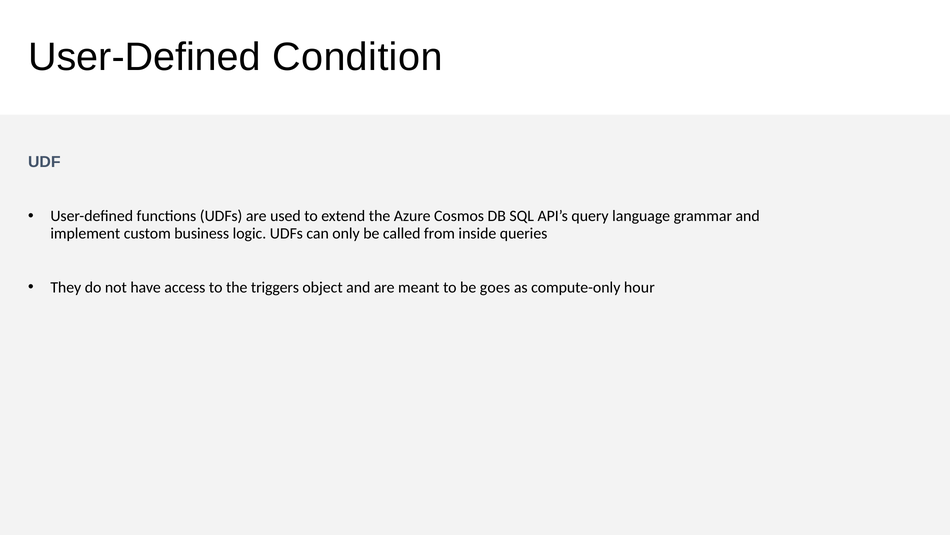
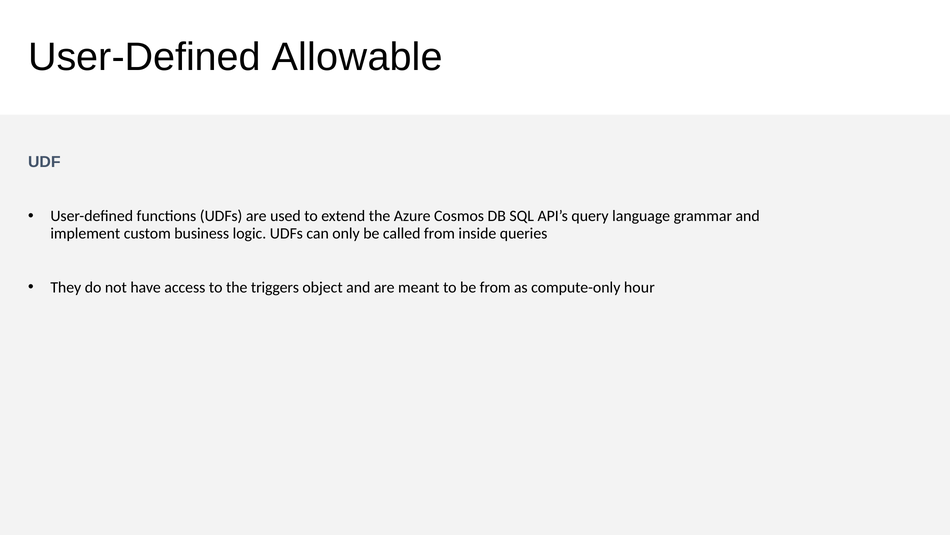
Condition: Condition -> Allowable
be goes: goes -> from
